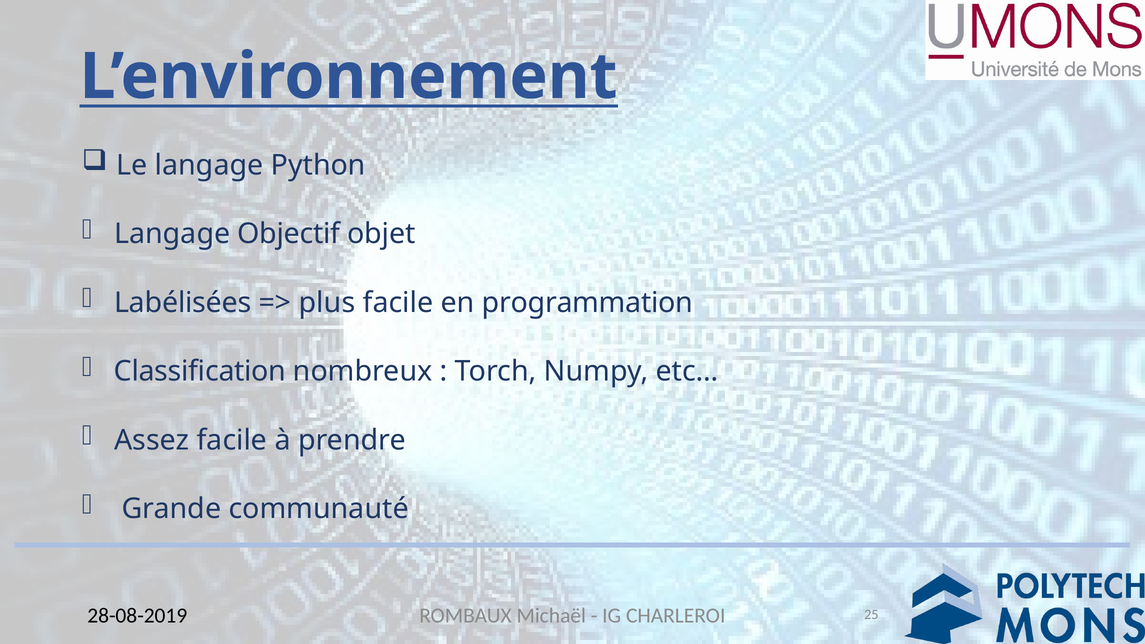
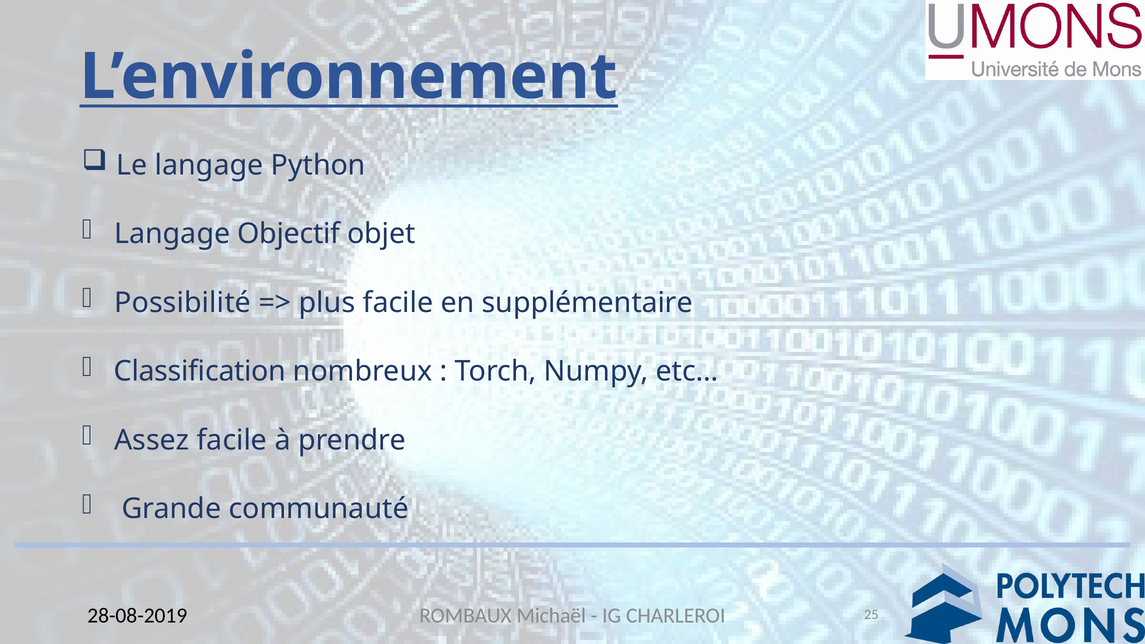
Labélisées: Labélisées -> Possibilité
programmation: programmation -> supplémentaire
